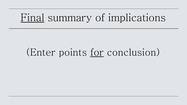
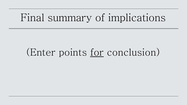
Final underline: present -> none
